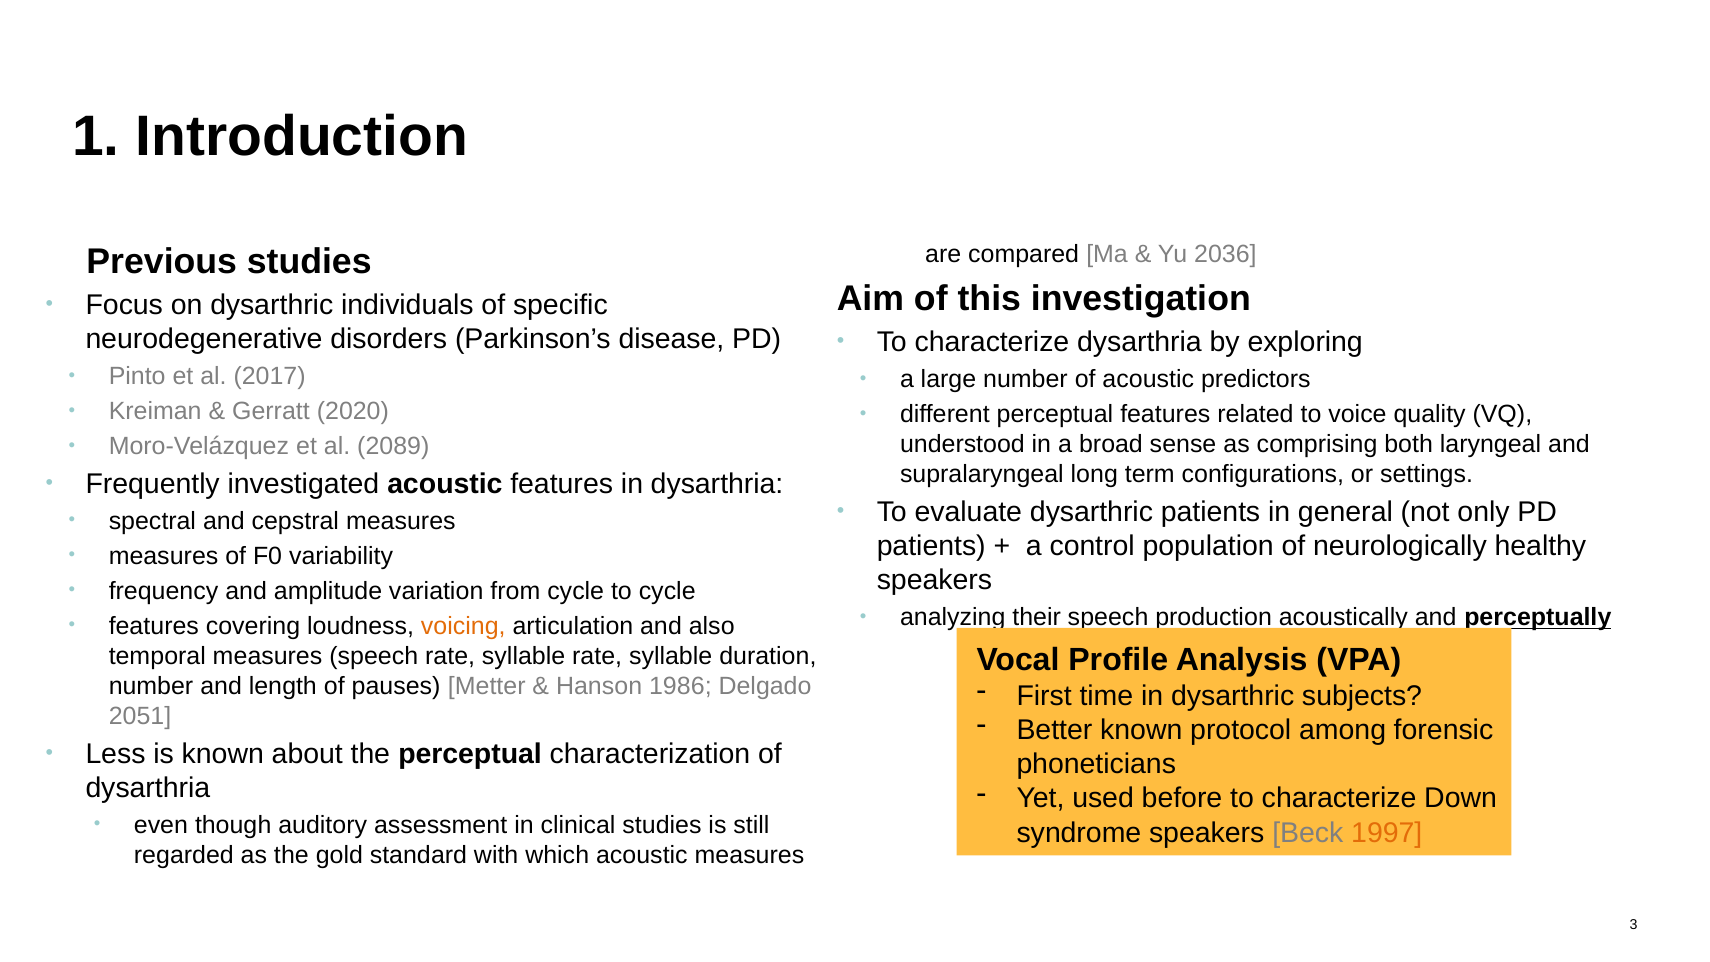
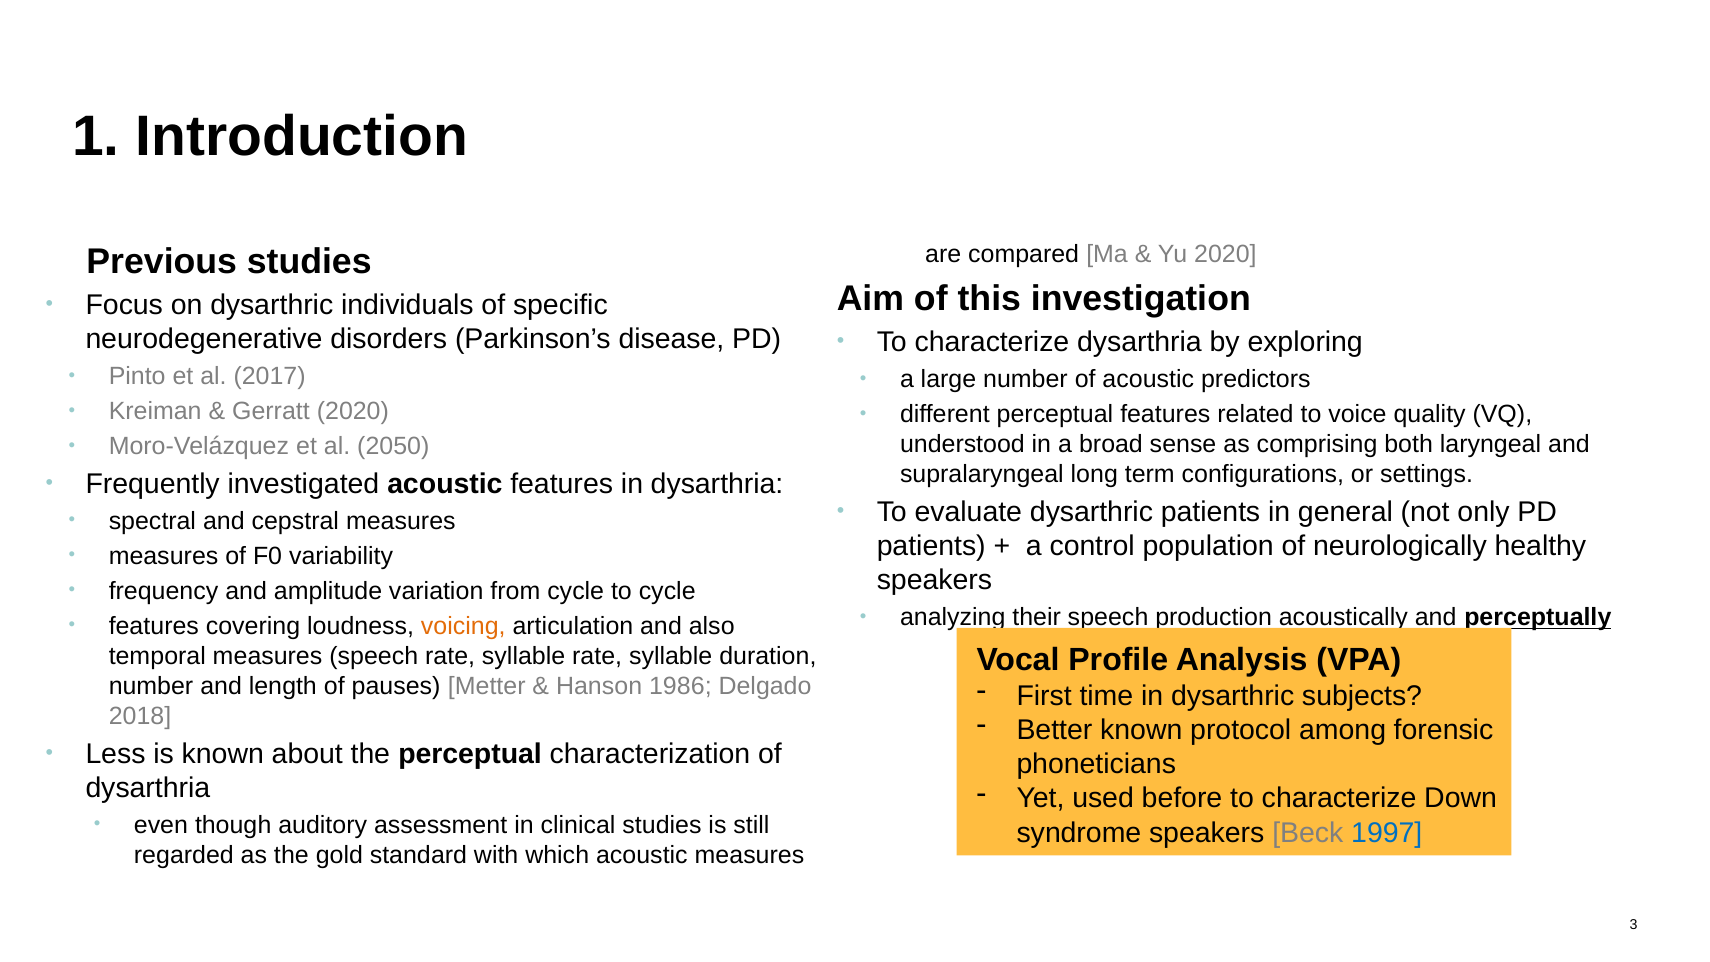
Yu 2036: 2036 -> 2020
2089: 2089 -> 2050
2051: 2051 -> 2018
1997 colour: orange -> blue
